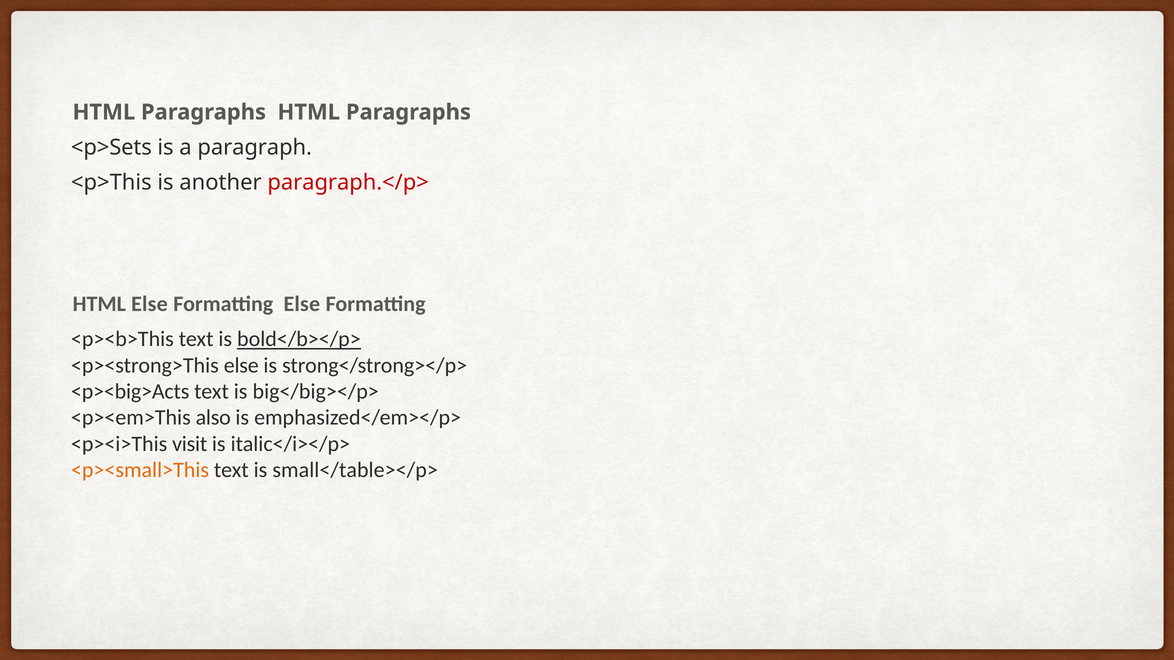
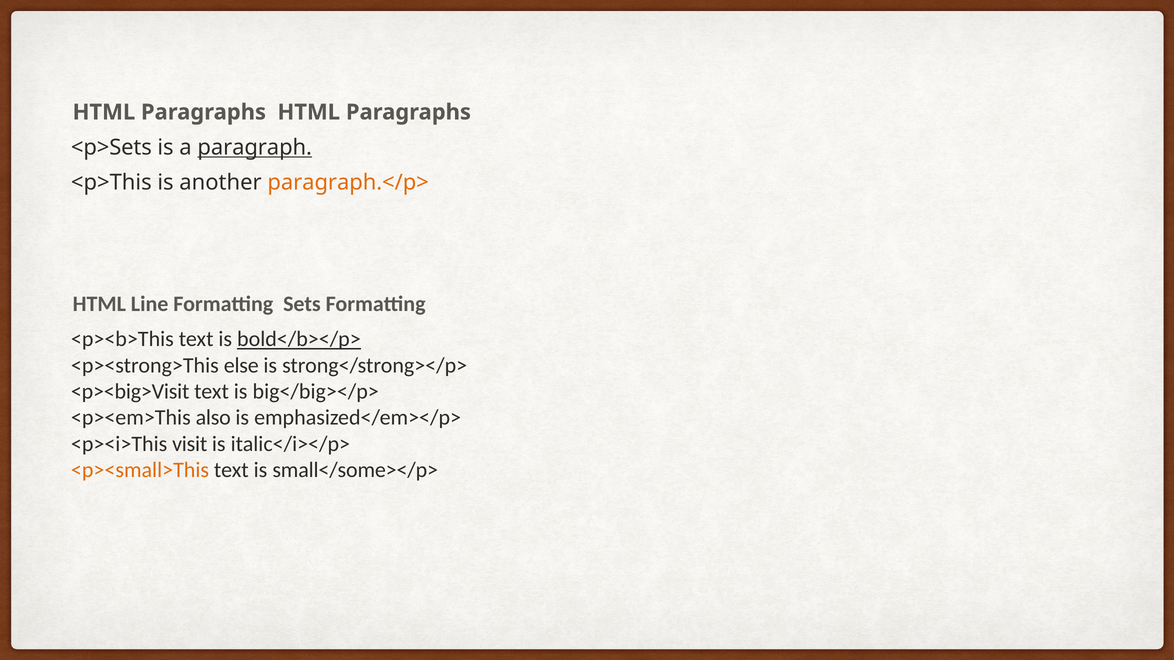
paragraph underline: none -> present
paragraph.</p> colour: red -> orange
HTML Else: Else -> Line
Formatting Else: Else -> Sets
<p><big>Acts: <p><big>Acts -> <p><big>Visit
small</table></p>: small</table></p> -> small</some></p>
